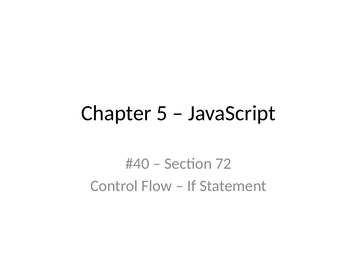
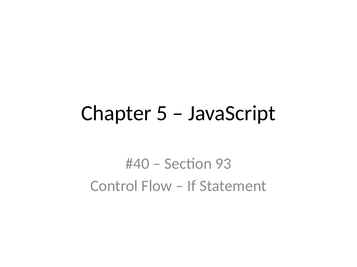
72: 72 -> 93
